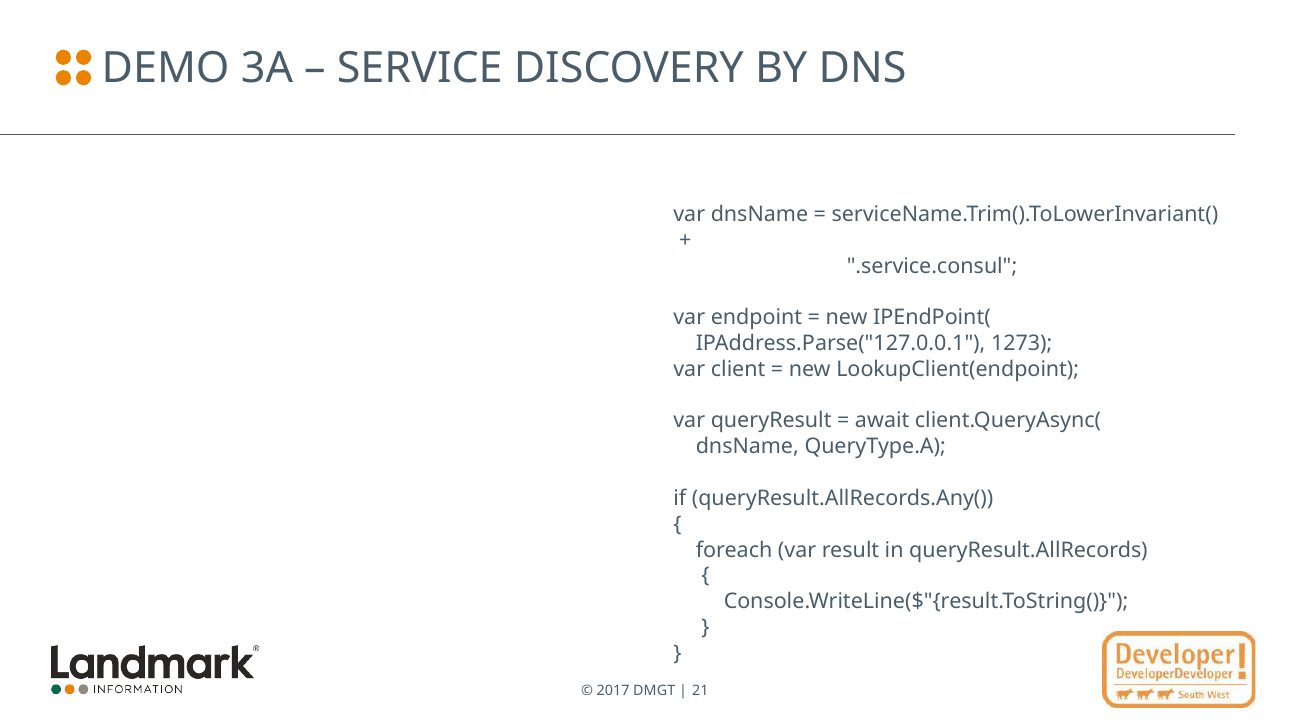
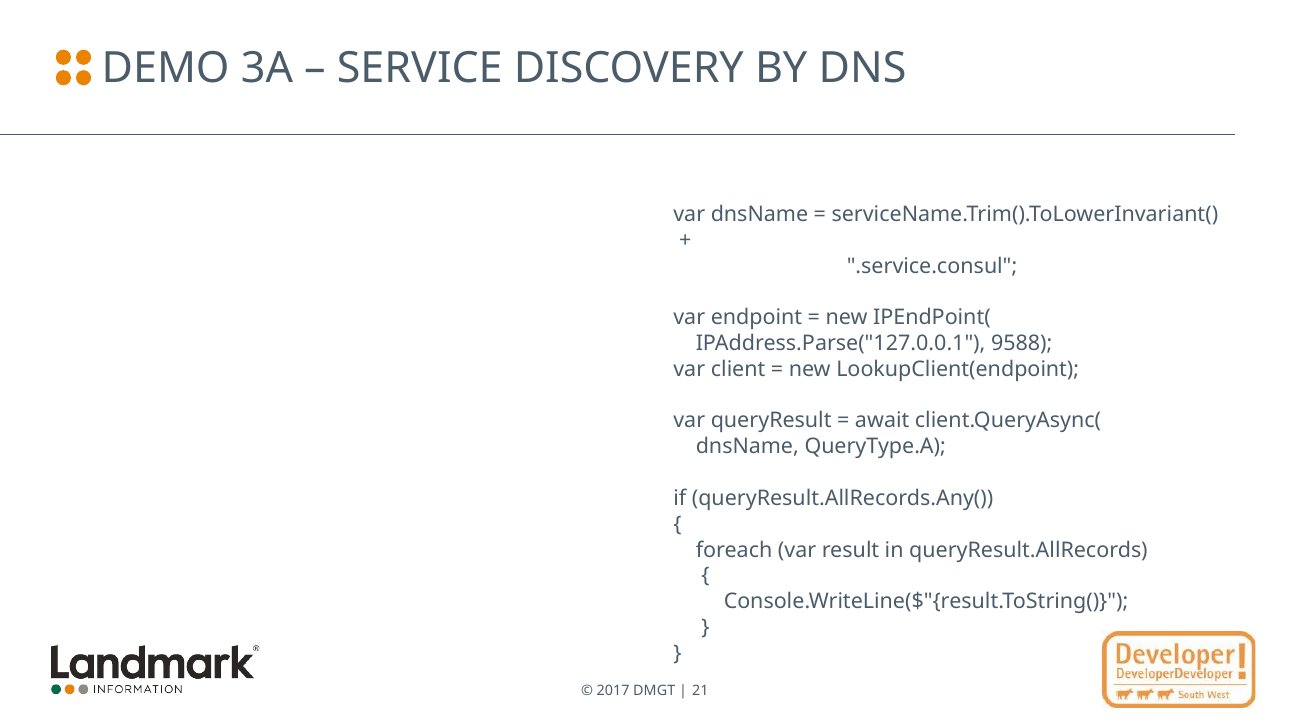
1273: 1273 -> 9588
